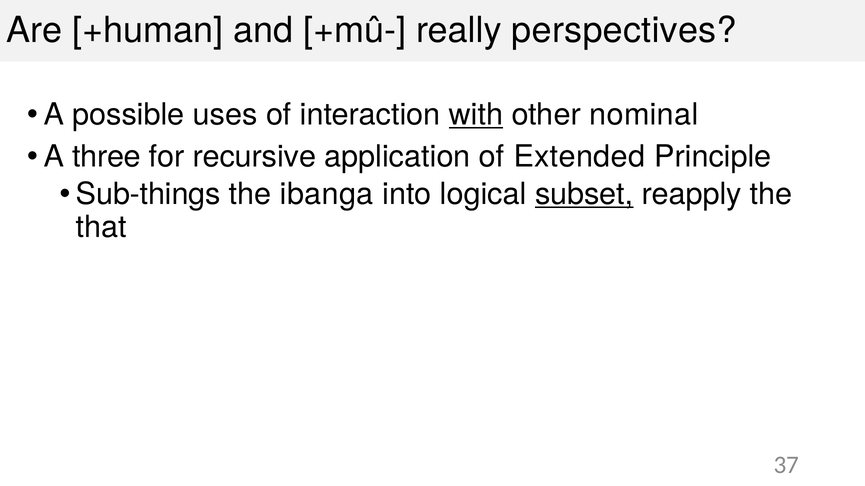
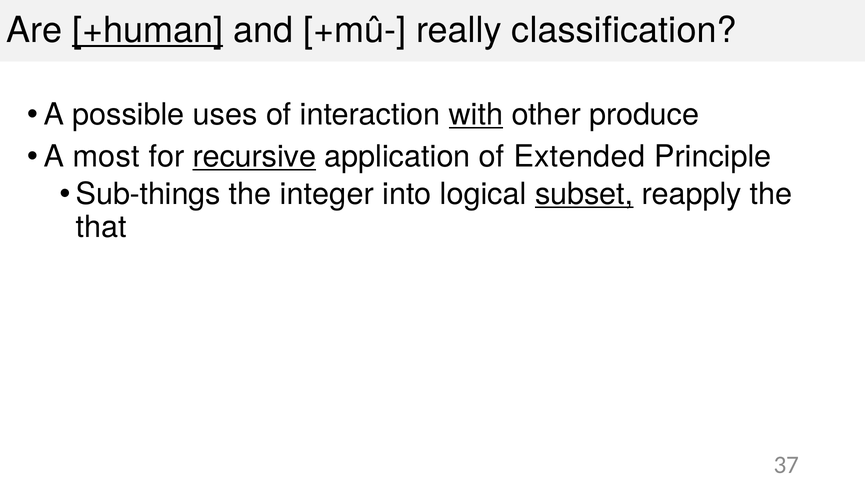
+human underline: none -> present
perspectives: perspectives -> classification
nominal: nominal -> produce
three: three -> most
recursive underline: none -> present
ibanga: ibanga -> integer
